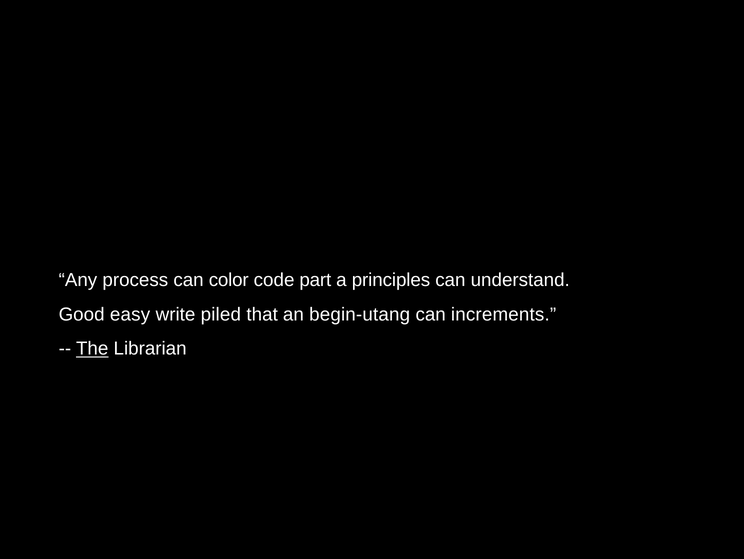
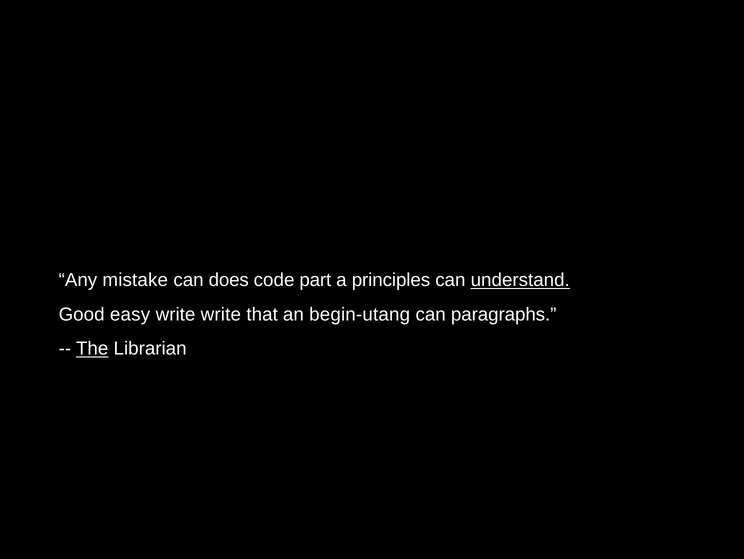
process: process -> mistake
color: color -> does
understand underline: none -> present
write piled: piled -> write
increments: increments -> paragraphs
